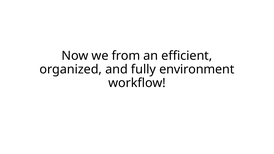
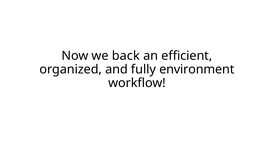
from: from -> back
